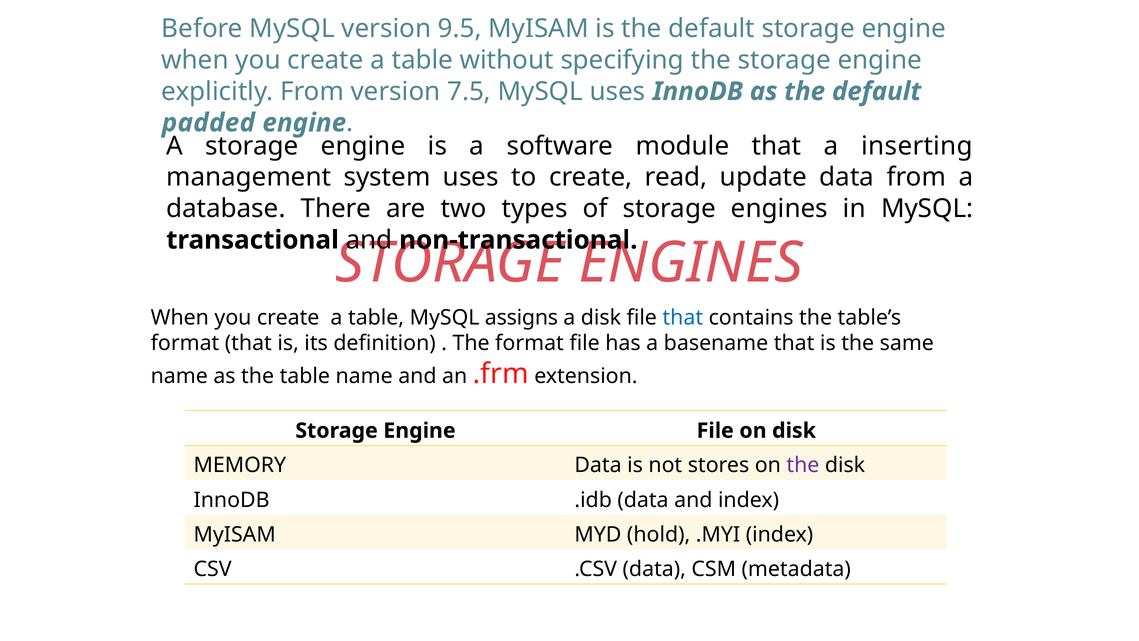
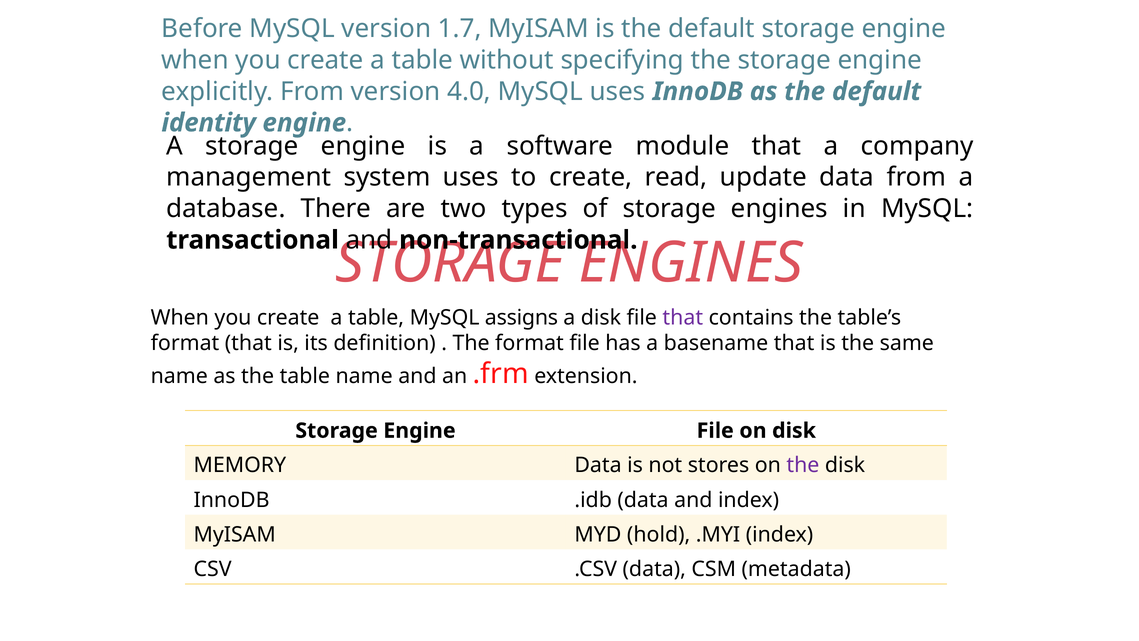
9.5: 9.5 -> 1.7
7.5: 7.5 -> 4.0
padded: padded -> identity
inserting: inserting -> company
that at (683, 317) colour: blue -> purple
